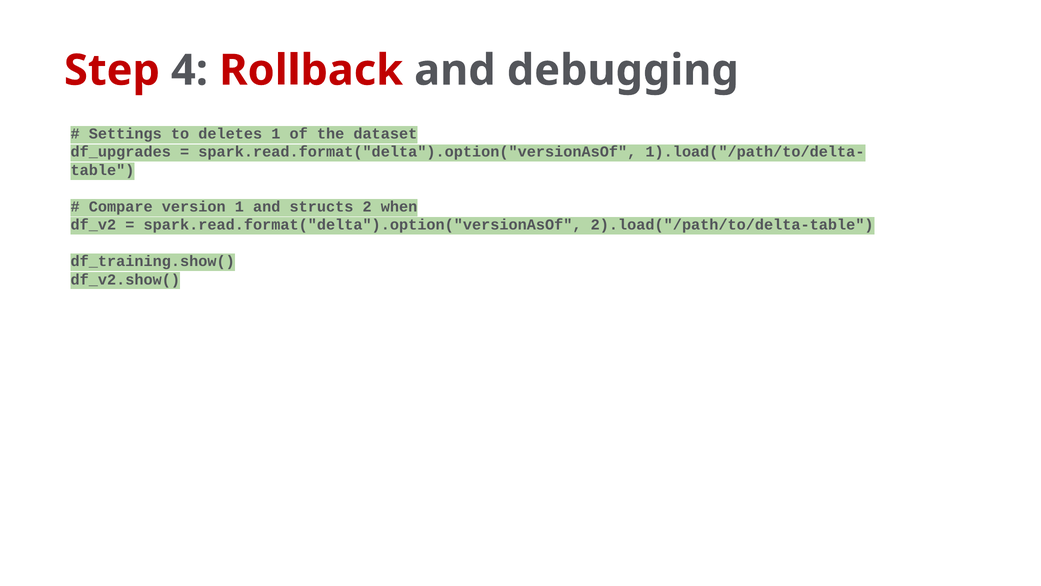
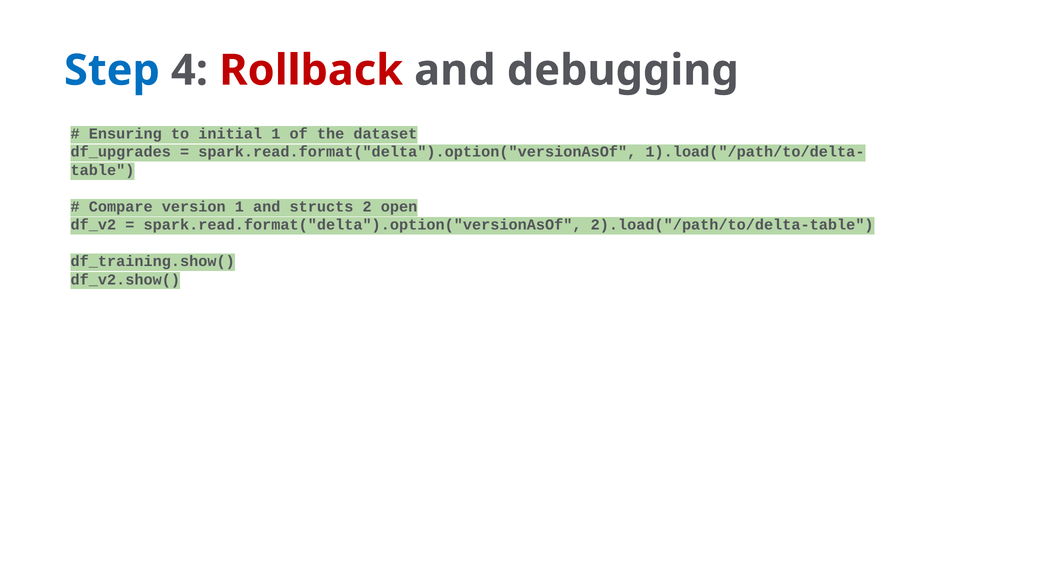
Step colour: red -> blue
Settings: Settings -> Ensuring
deletes: deletes -> initial
when: when -> open
